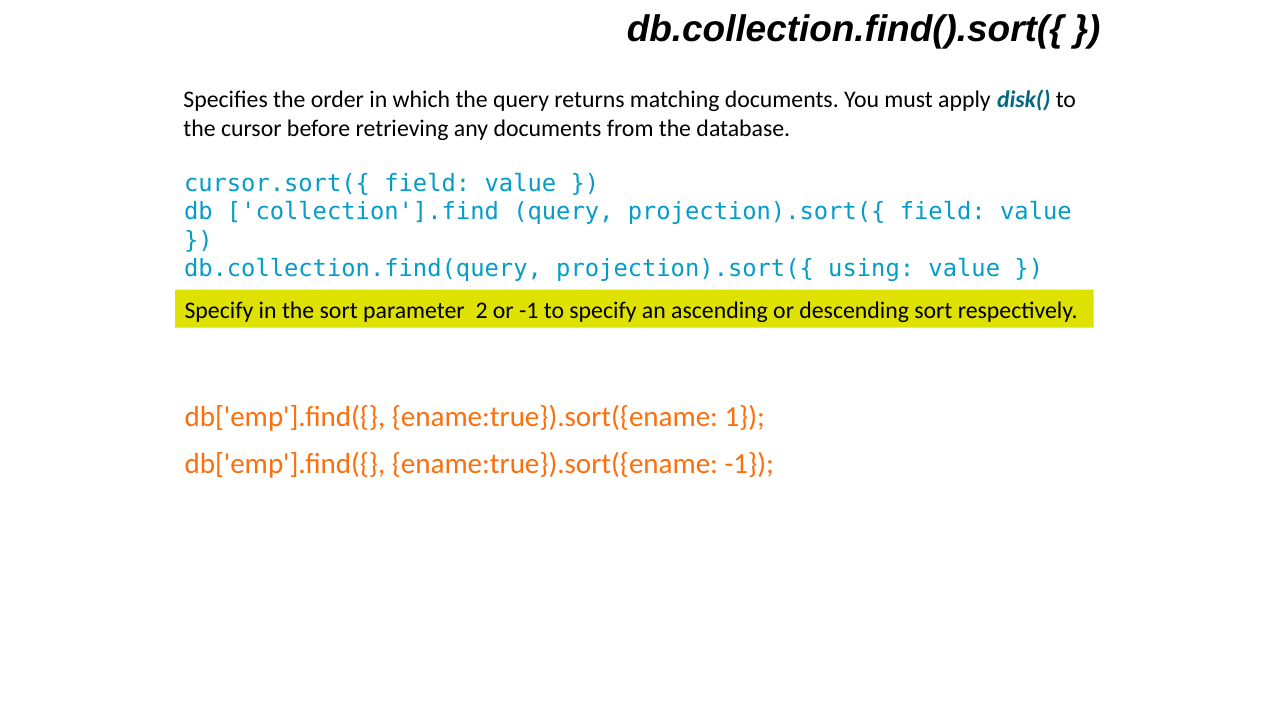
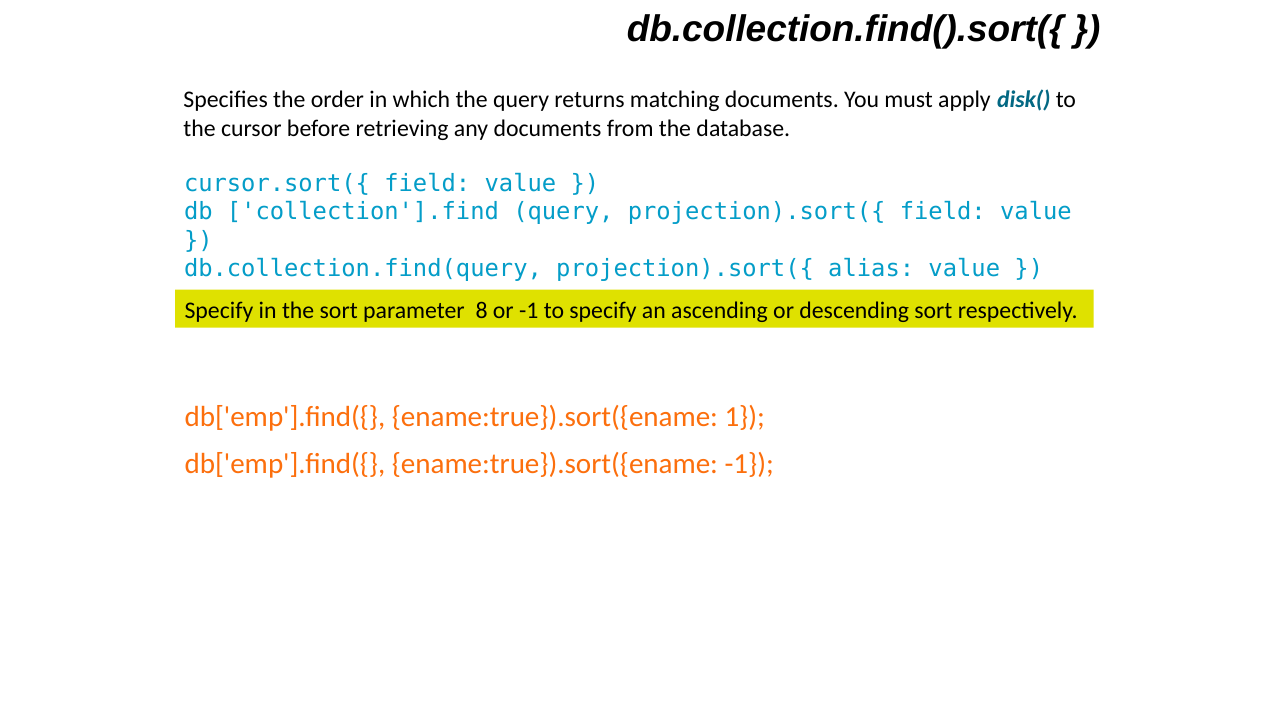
using: using -> alias
2: 2 -> 8
